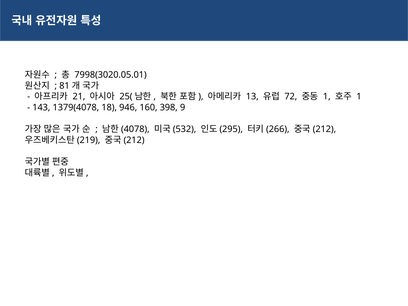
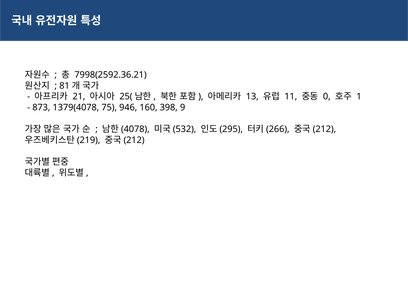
7998(3020.05.01: 7998(3020.05.01 -> 7998(2592.36.21
72: 72 -> 11
1 at (327, 97): 1 -> 0
143: 143 -> 873
18: 18 -> 75
